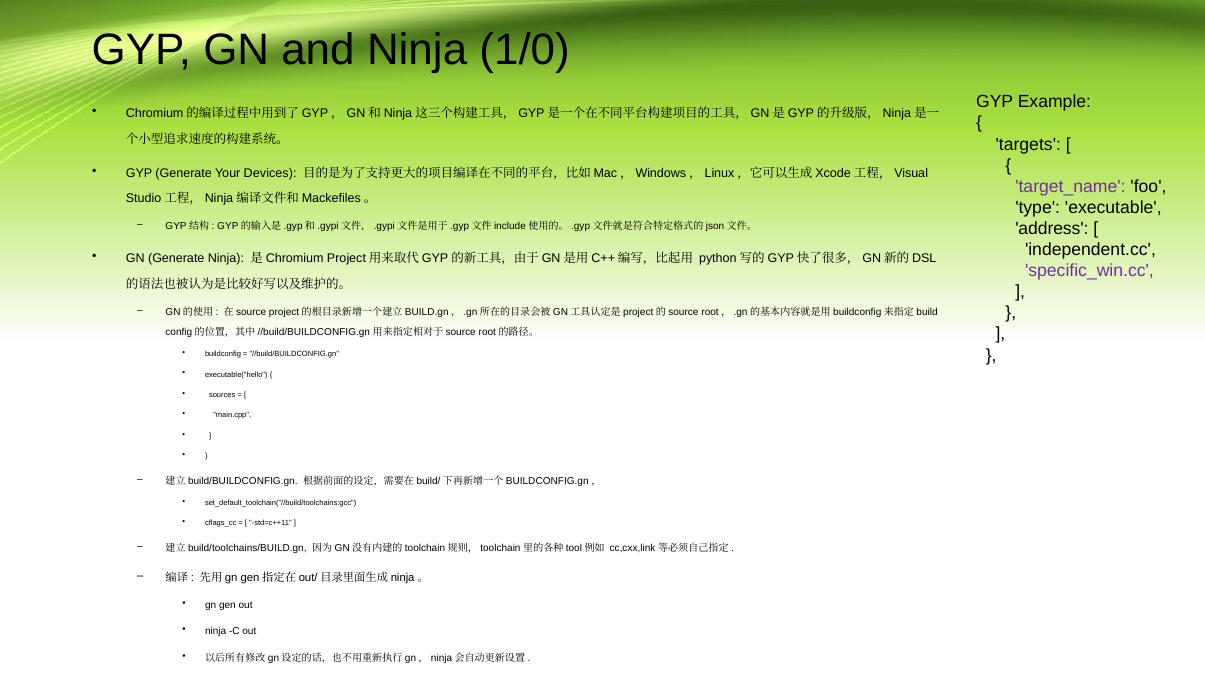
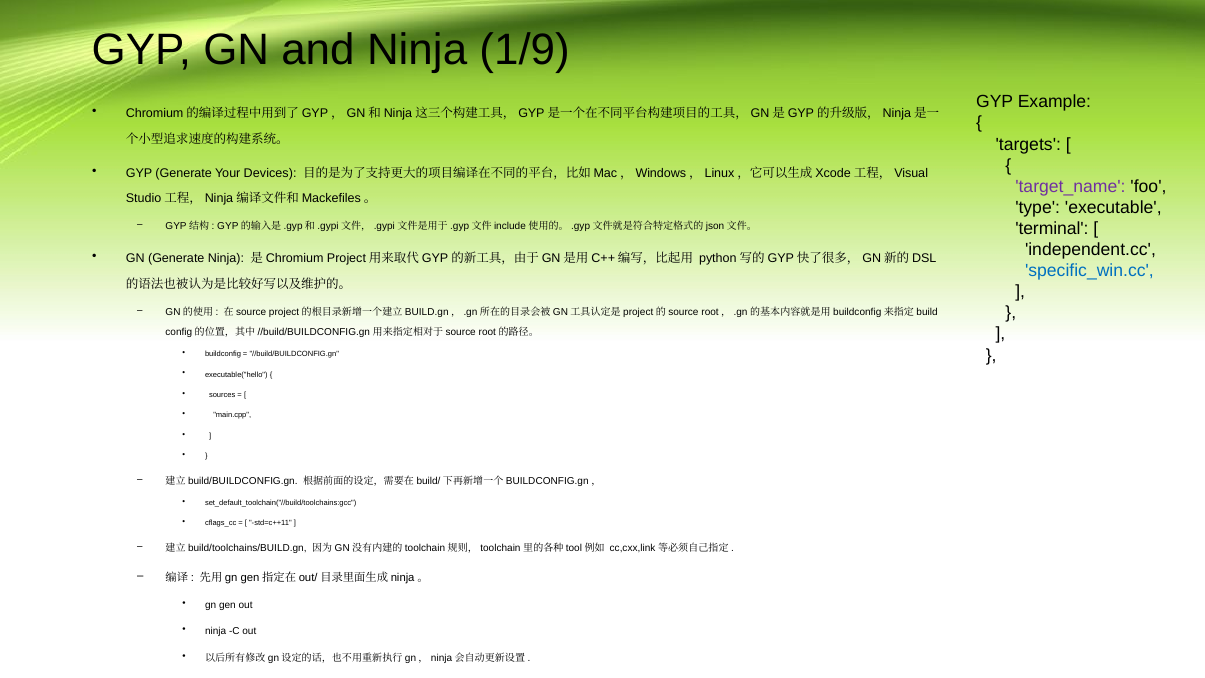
1/0: 1/0 -> 1/9
address: address -> terminal
specific_win.cc colour: purple -> blue
